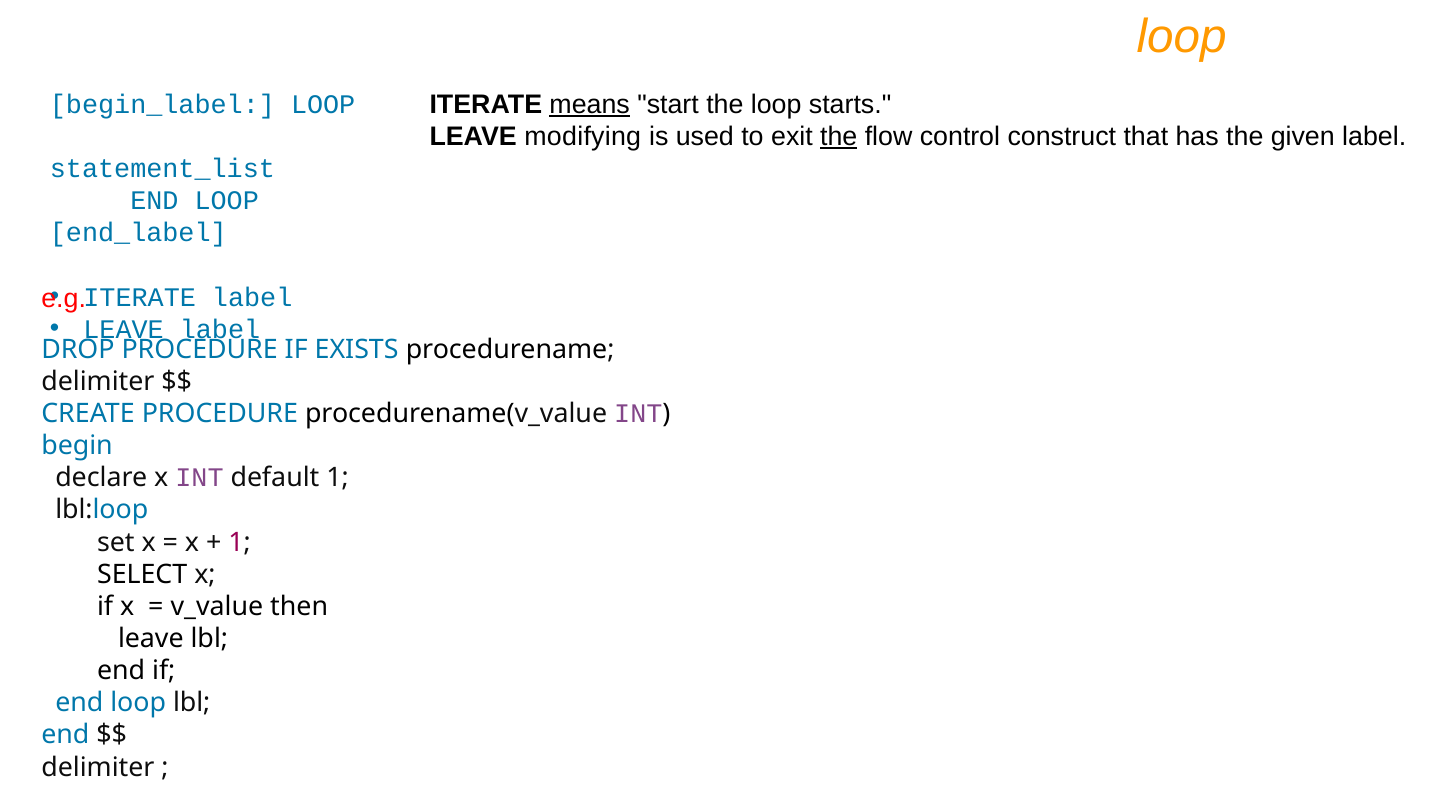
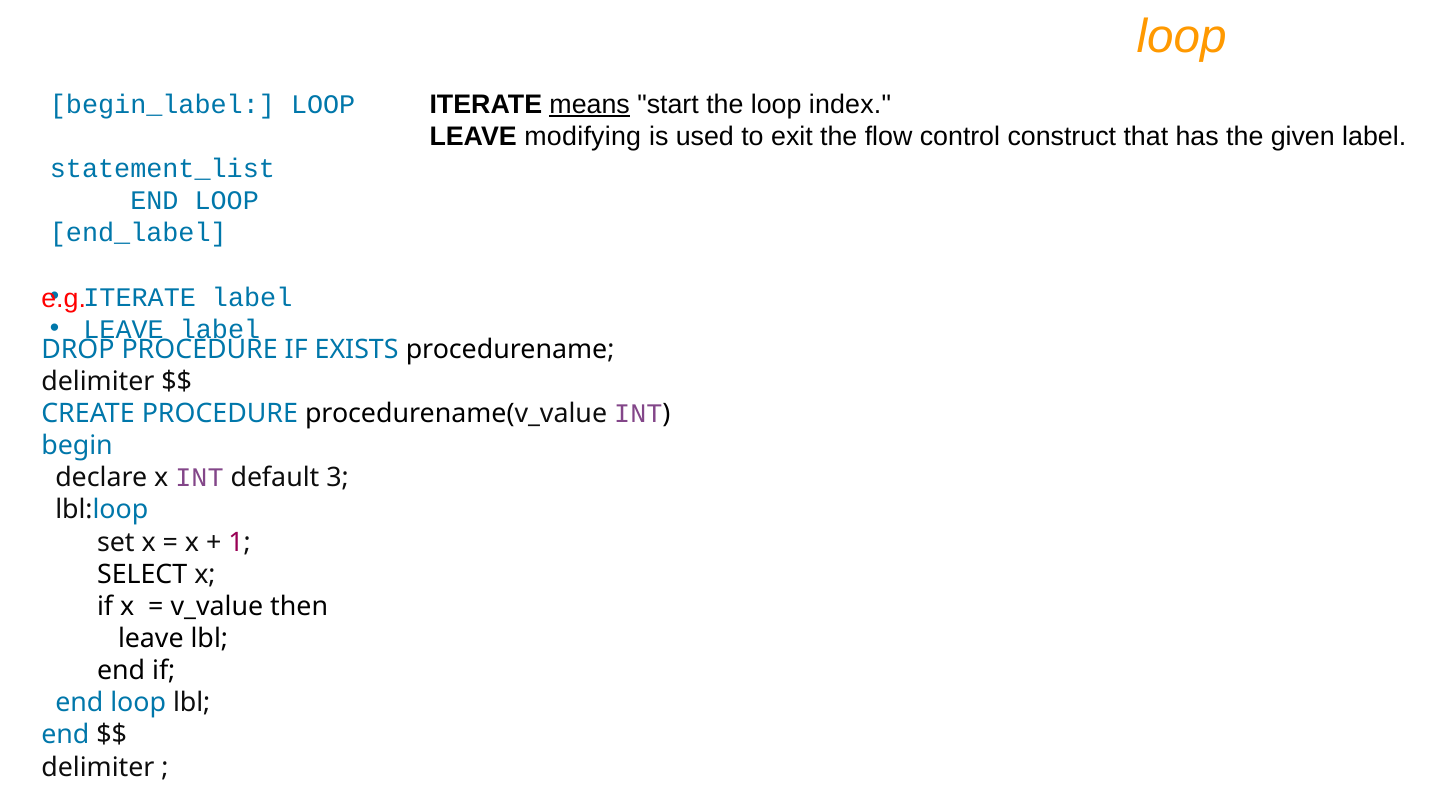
starts: starts -> index
the at (839, 137) underline: present -> none
default 1: 1 -> 3
